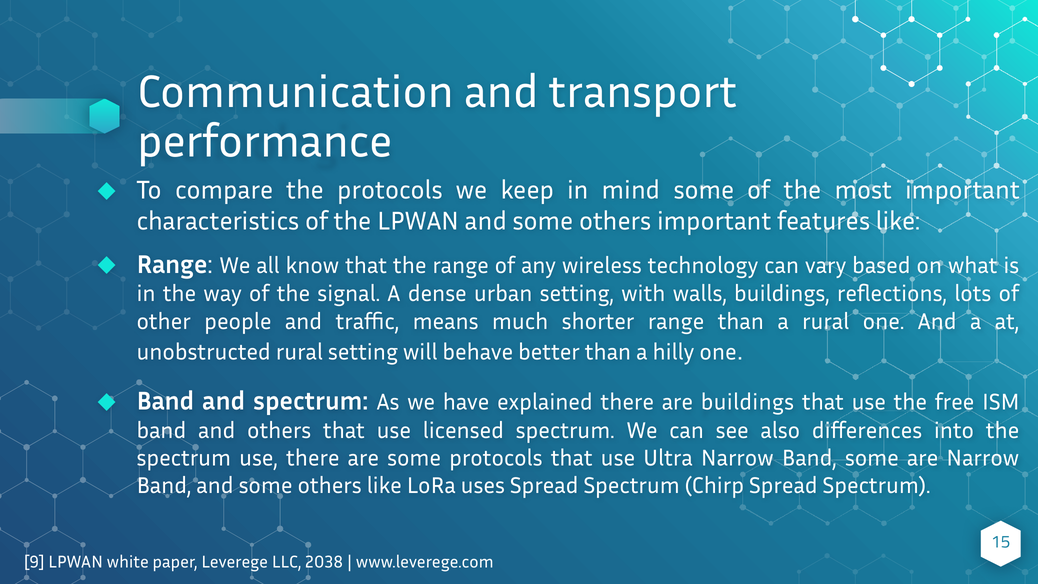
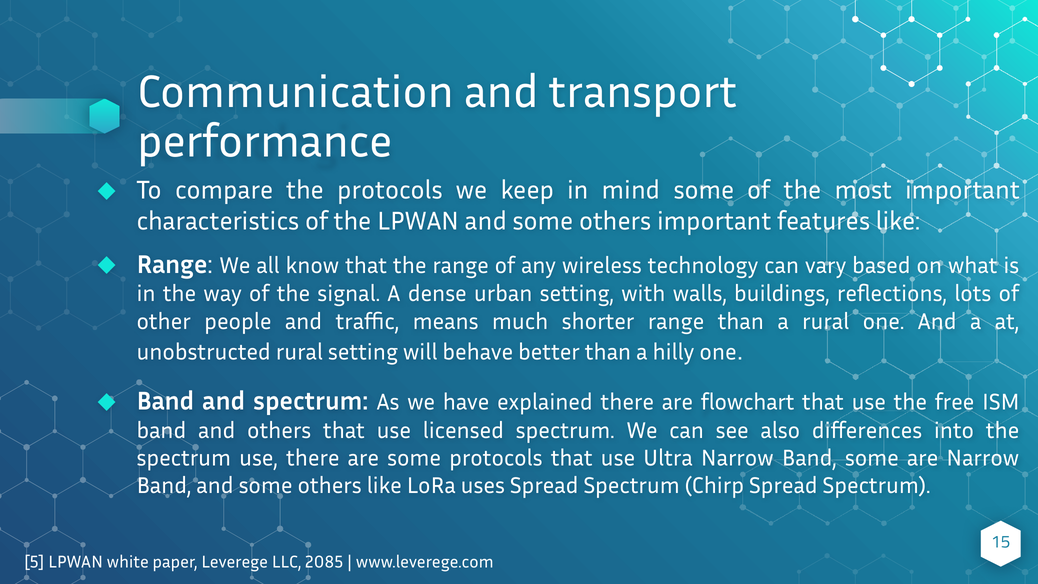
are buildings: buildings -> flowchart
9: 9 -> 5
2038: 2038 -> 2085
